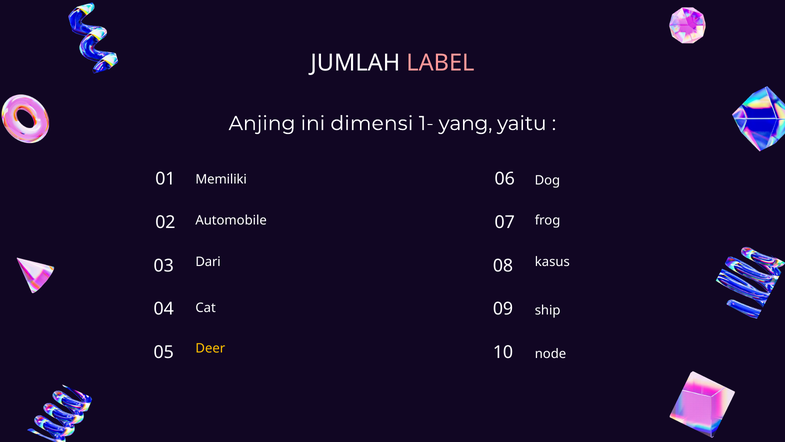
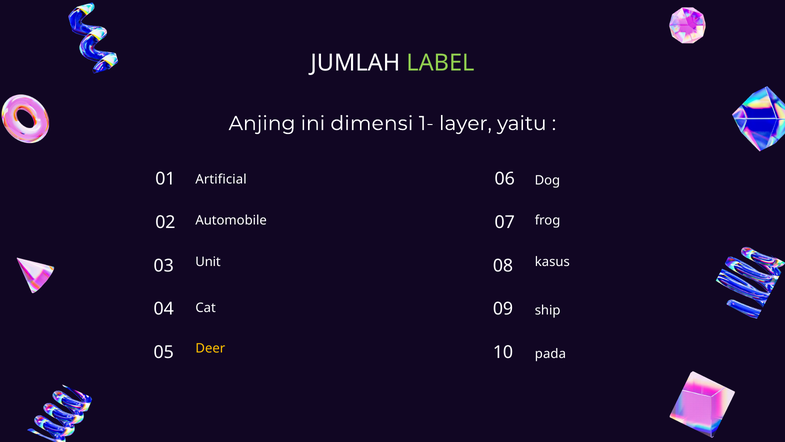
LABEL colour: pink -> light green
yang: yang -> layer
Memiliki: Memiliki -> Artificial
Dari: Dari -> Unit
node: node -> pada
